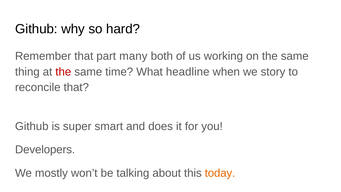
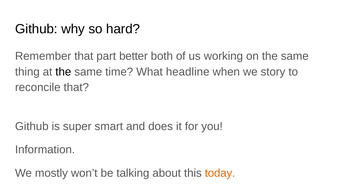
many: many -> better
the at (63, 72) colour: red -> black
Developers: Developers -> Information
